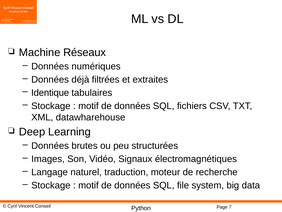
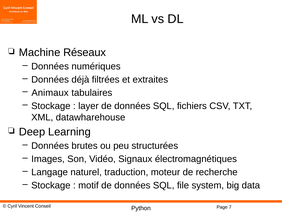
Identique: Identique -> Animaux
motif at (88, 106): motif -> layer
